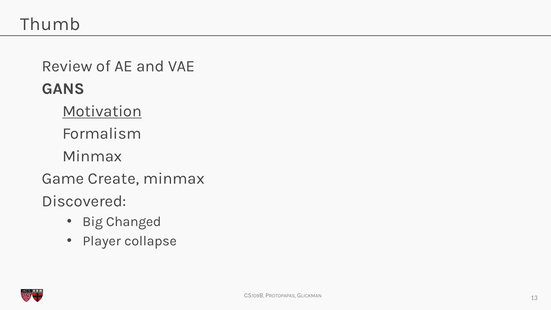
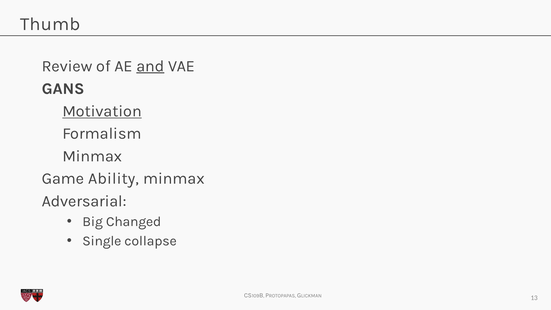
and underline: none -> present
Create: Create -> Ability
Discovered: Discovered -> Adversarial
Player: Player -> Single
